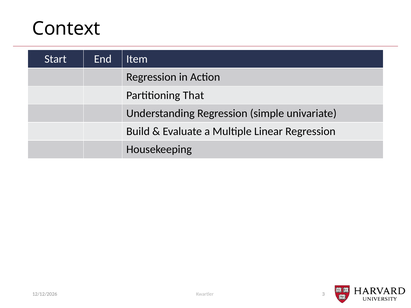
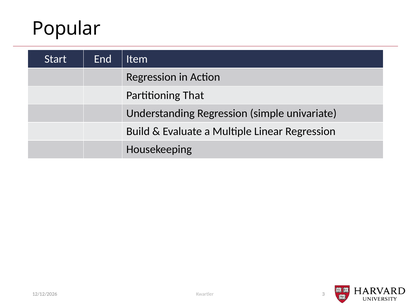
Context: Context -> Popular
